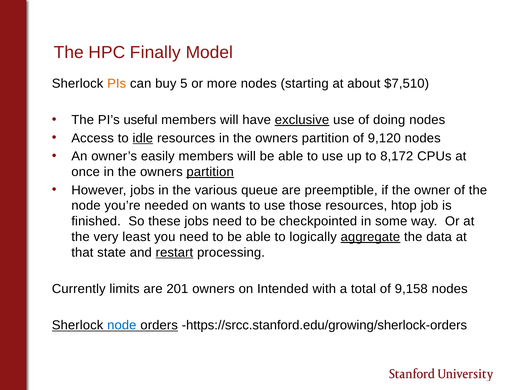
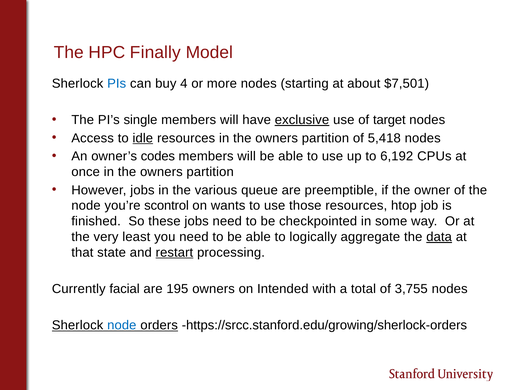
PIs colour: orange -> blue
5: 5 -> 4
$7,510: $7,510 -> $7,501
useful: useful -> single
doing: doing -> target
9,120: 9,120 -> 5,418
easily: easily -> codes
8,172: 8,172 -> 6,192
partition at (210, 172) underline: present -> none
needed: needed -> scontrol
aggregate underline: present -> none
data underline: none -> present
limits: limits -> facial
201: 201 -> 195
9,158: 9,158 -> 3,755
